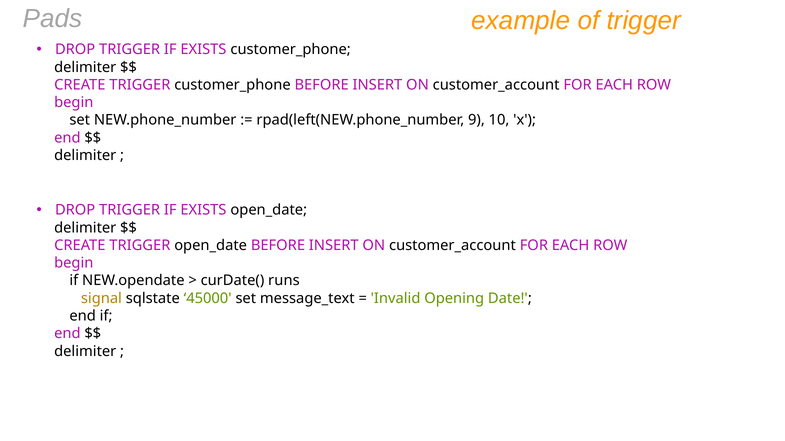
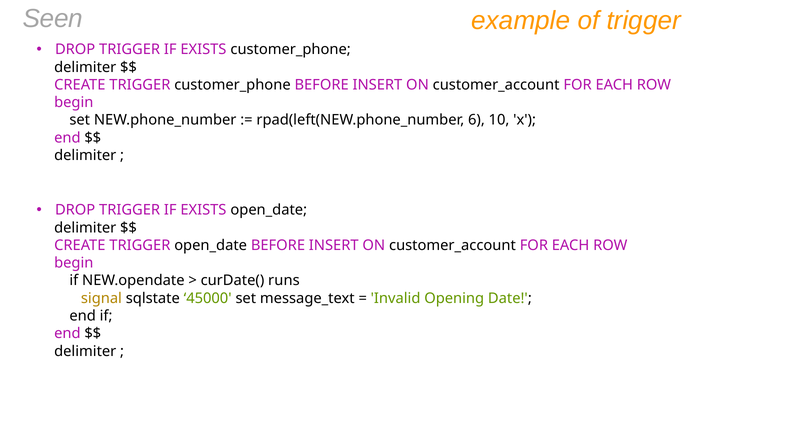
Pads: Pads -> Seen
9: 9 -> 6
